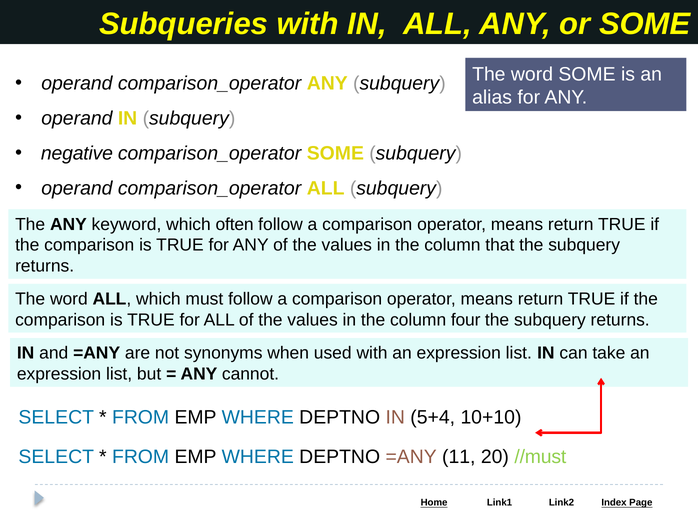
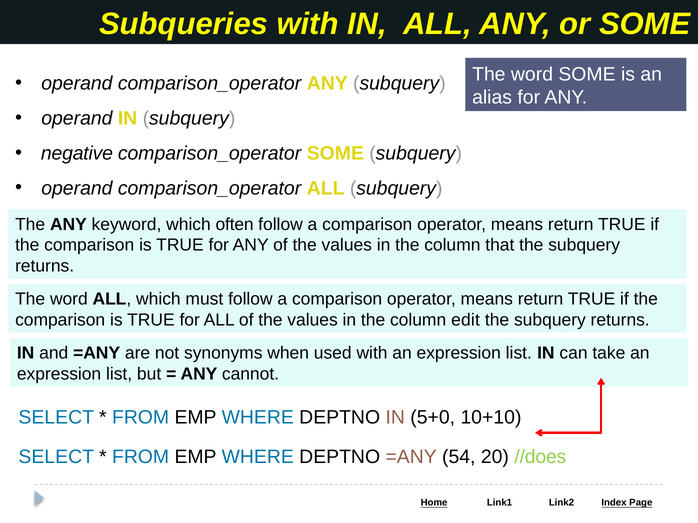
four: four -> edit
5+4: 5+4 -> 5+0
11: 11 -> 54
//must: //must -> //does
